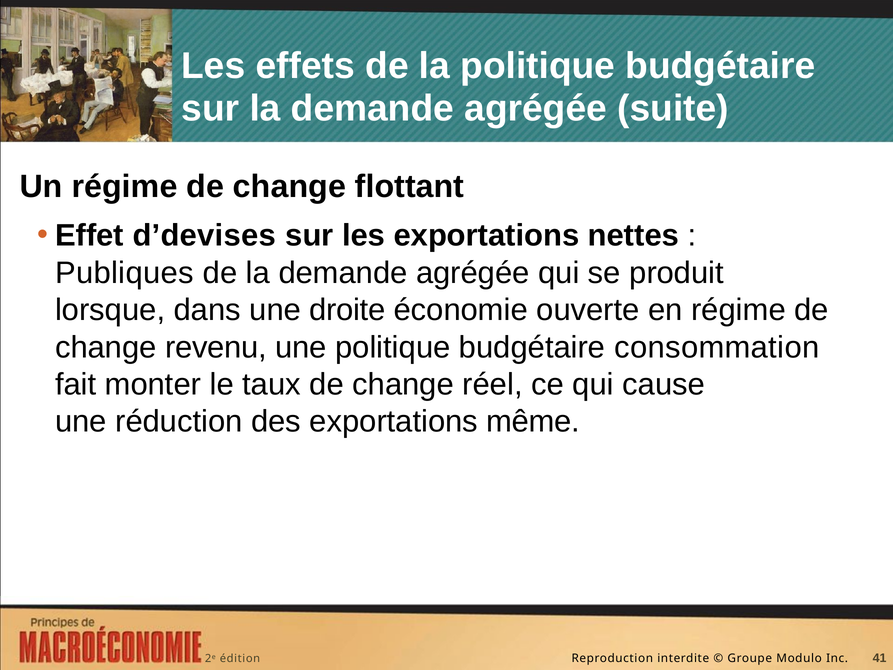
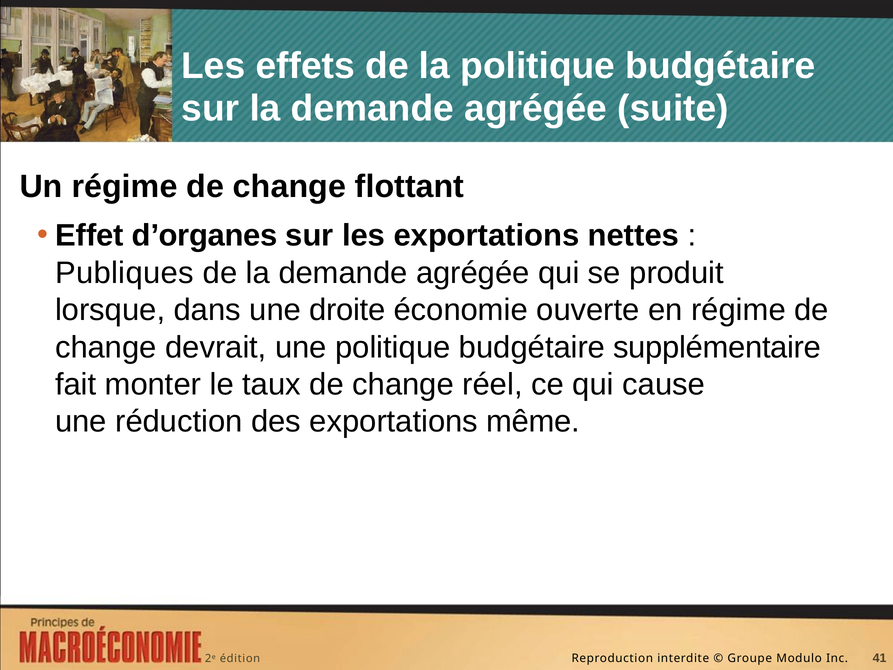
d’devises: d’devises -> d’organes
revenu: revenu -> devrait
consommation: consommation -> supplémentaire
